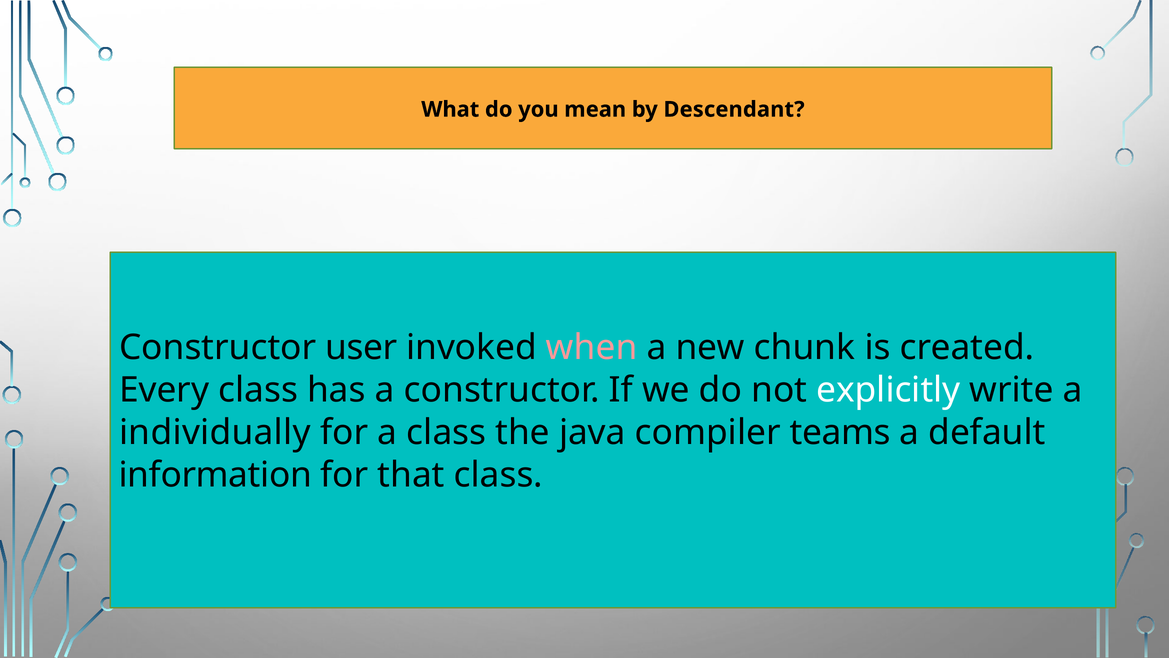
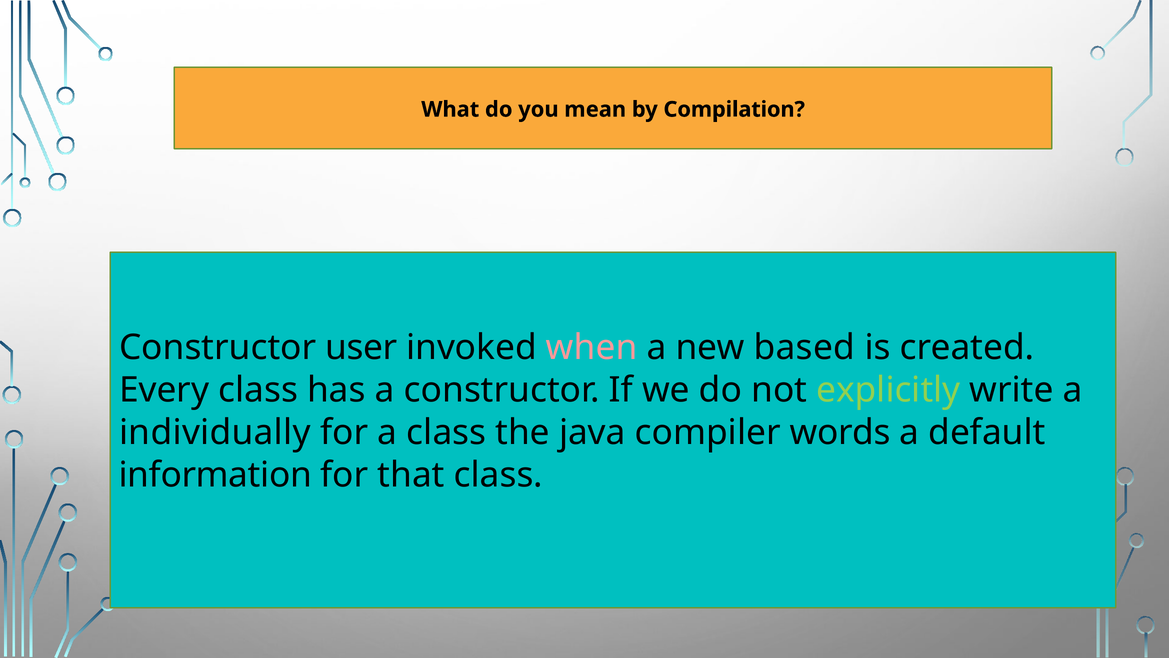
Descendant: Descendant -> Compilation
chunk: chunk -> based
explicitly colour: white -> light green
teams: teams -> words
